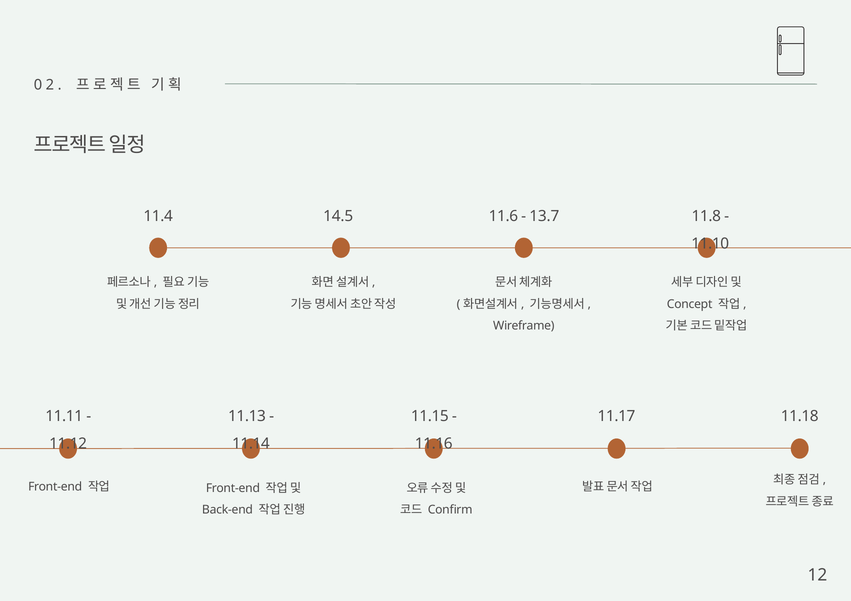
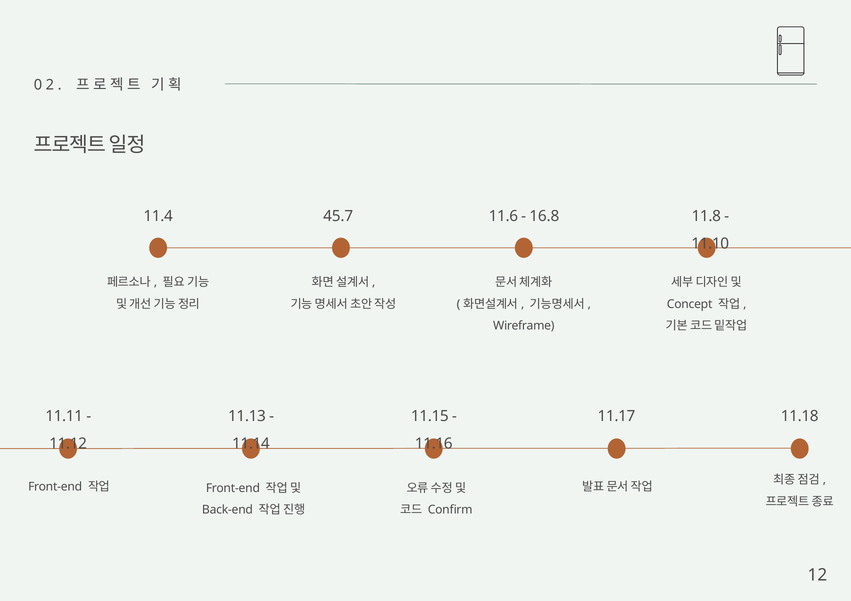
14.5: 14.5 -> 45.7
13.7: 13.7 -> 16.8
